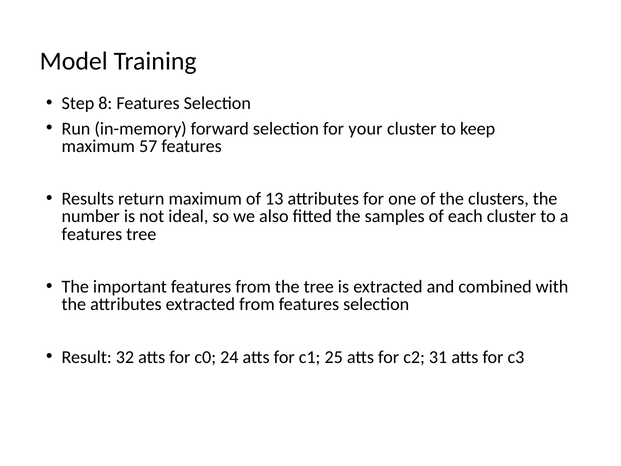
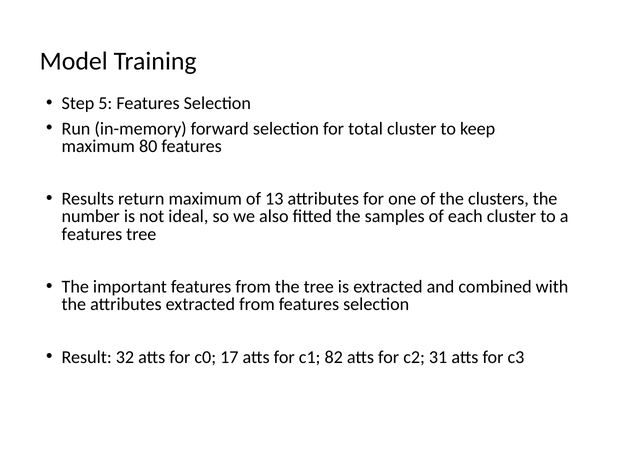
8: 8 -> 5
your: your -> total
57: 57 -> 80
24: 24 -> 17
25: 25 -> 82
